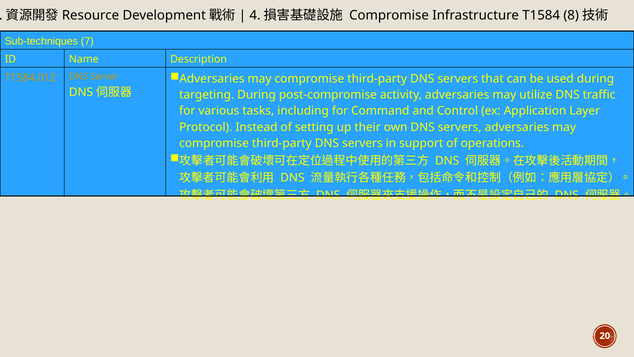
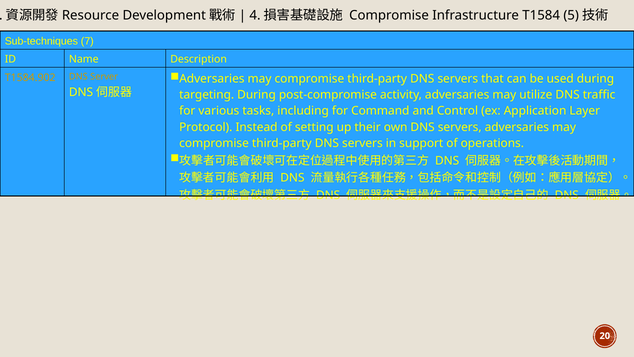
8: 8 -> 5
T1584.012: T1584.012 -> T1584.902
